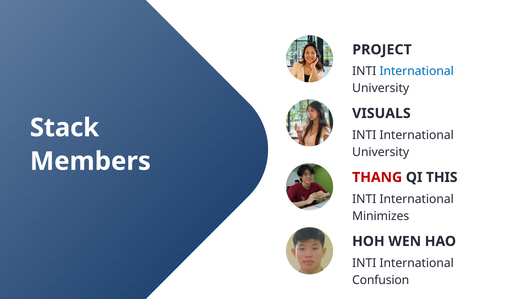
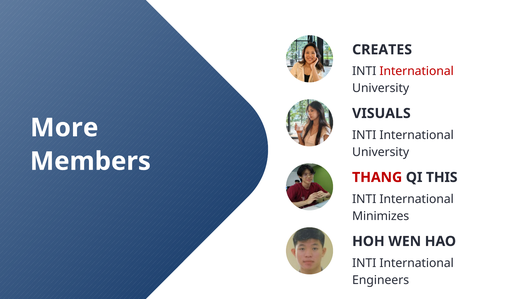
PROJECT: PROJECT -> CREATES
International at (417, 71) colour: blue -> red
Stack: Stack -> More
Confusion: Confusion -> Engineers
